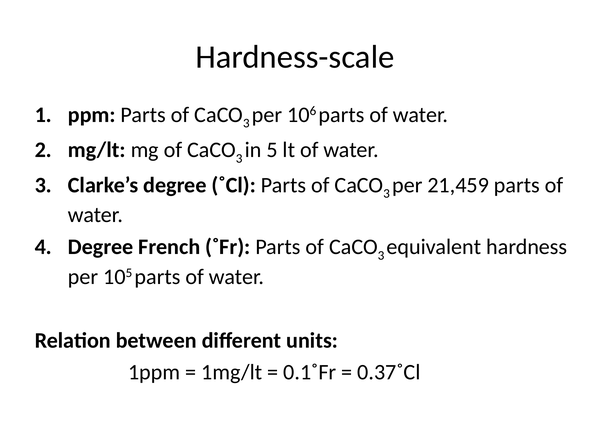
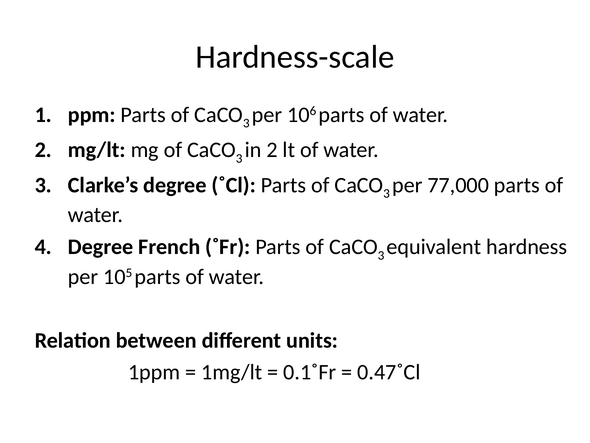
in 5: 5 -> 2
21,459: 21,459 -> 77,000
0.37˚Cl: 0.37˚Cl -> 0.47˚Cl
